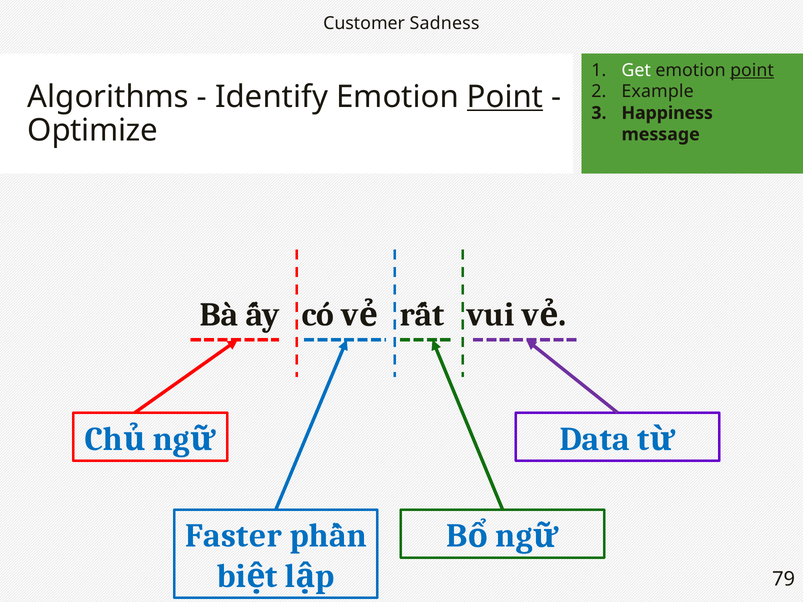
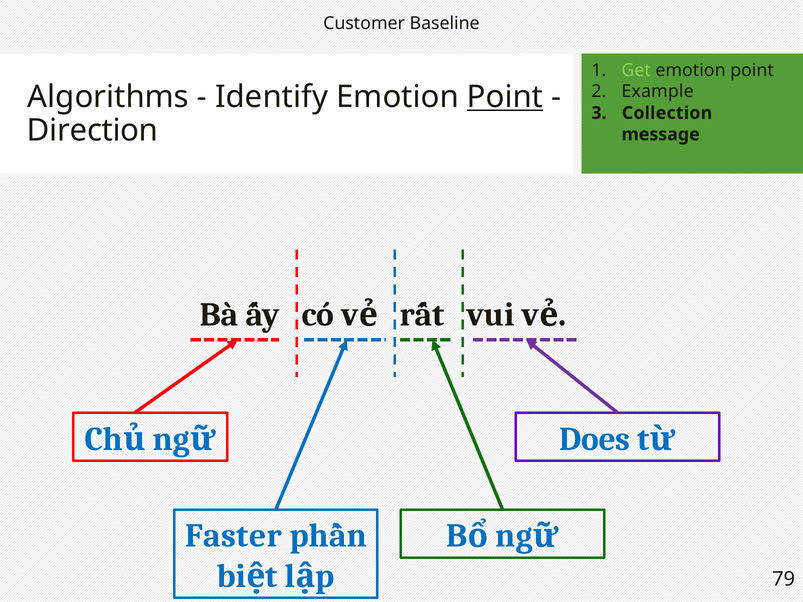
Sadness: Sadness -> Baseline
Get colour: white -> light green
point at (752, 70) underline: present -> none
Happiness: Happiness -> Collection
Optimize: Optimize -> Direction
Data: Data -> Does
